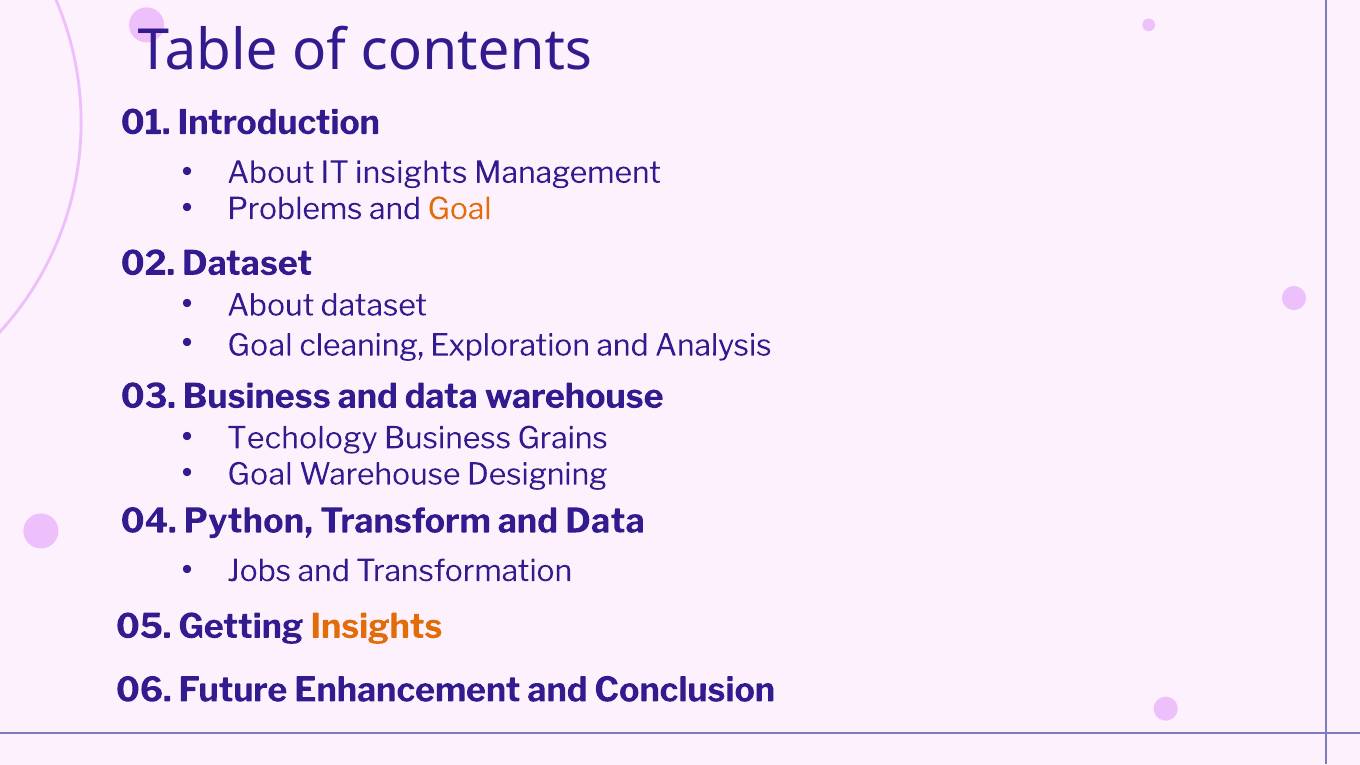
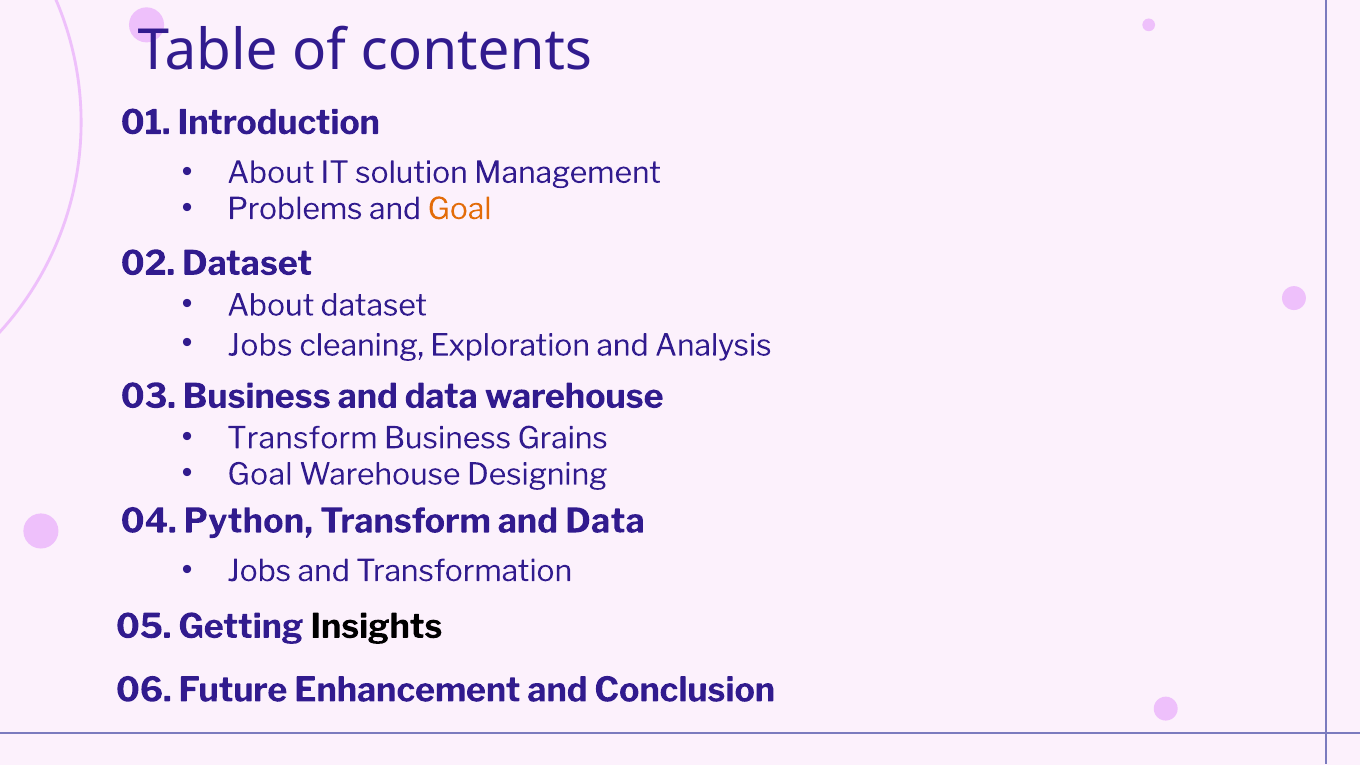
IT insights: insights -> solution
Goal at (260, 346): Goal -> Jobs
Techology at (302, 438): Techology -> Transform
Insights at (376, 627) colour: orange -> black
